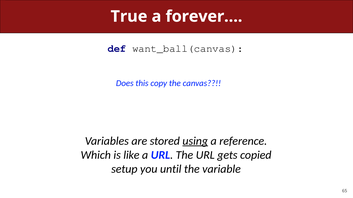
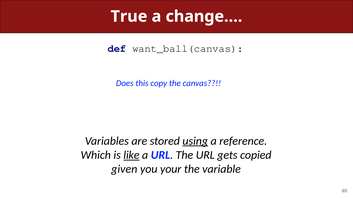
forever…: forever… -> change…
like underline: none -> present
setup: setup -> given
until: until -> your
